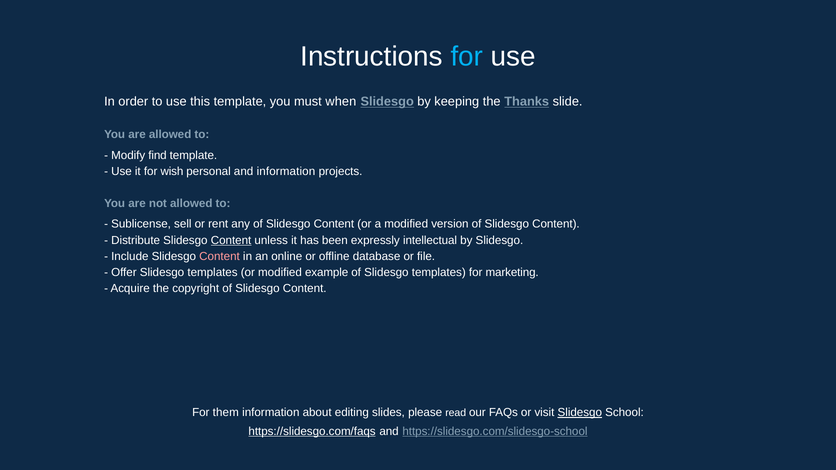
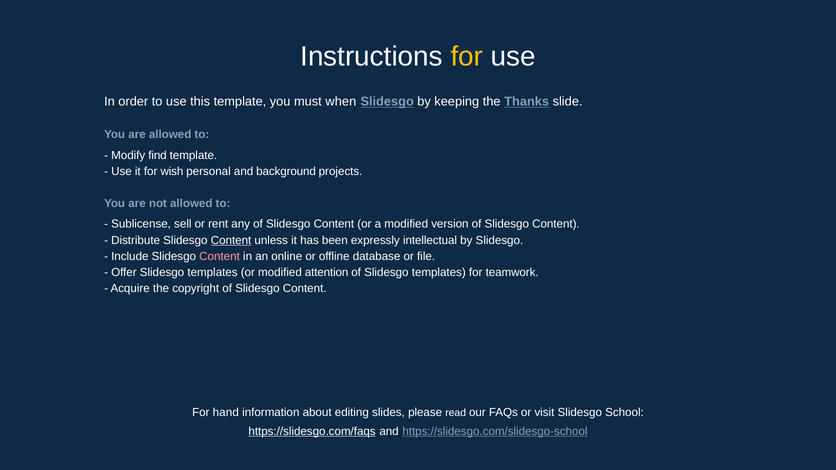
for at (467, 57) colour: light blue -> yellow
and information: information -> background
example: example -> attention
marketing: marketing -> teamwork
them: them -> hand
Slidesgo at (580, 413) underline: present -> none
